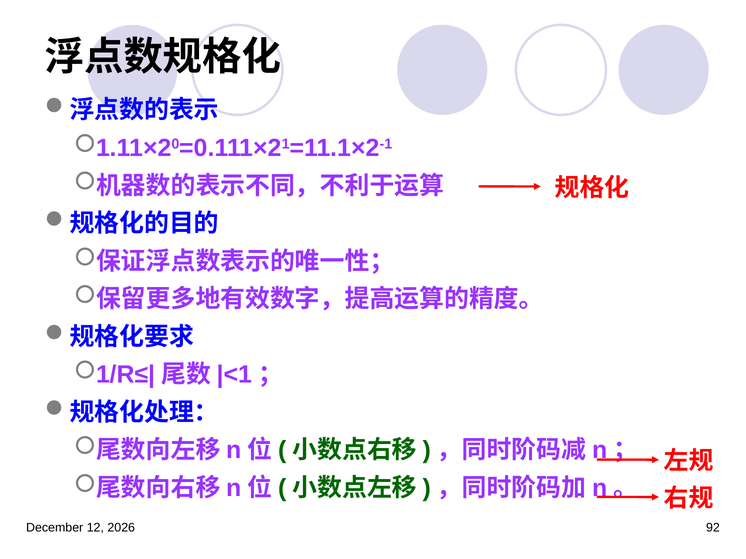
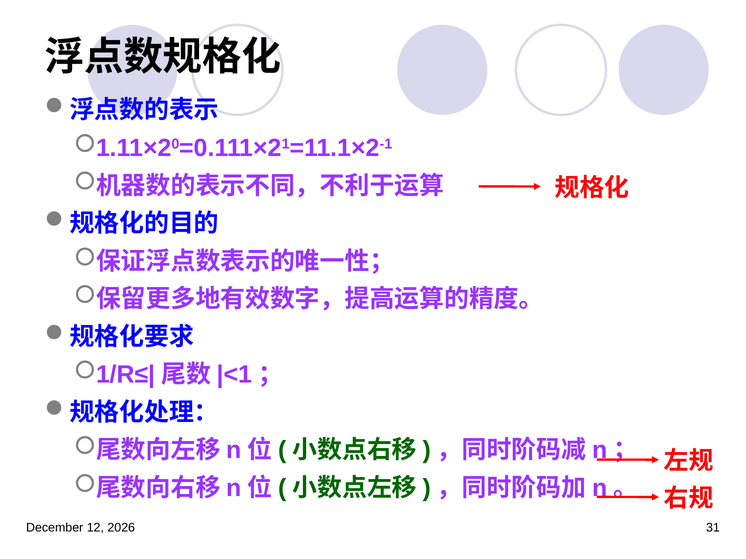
92: 92 -> 31
